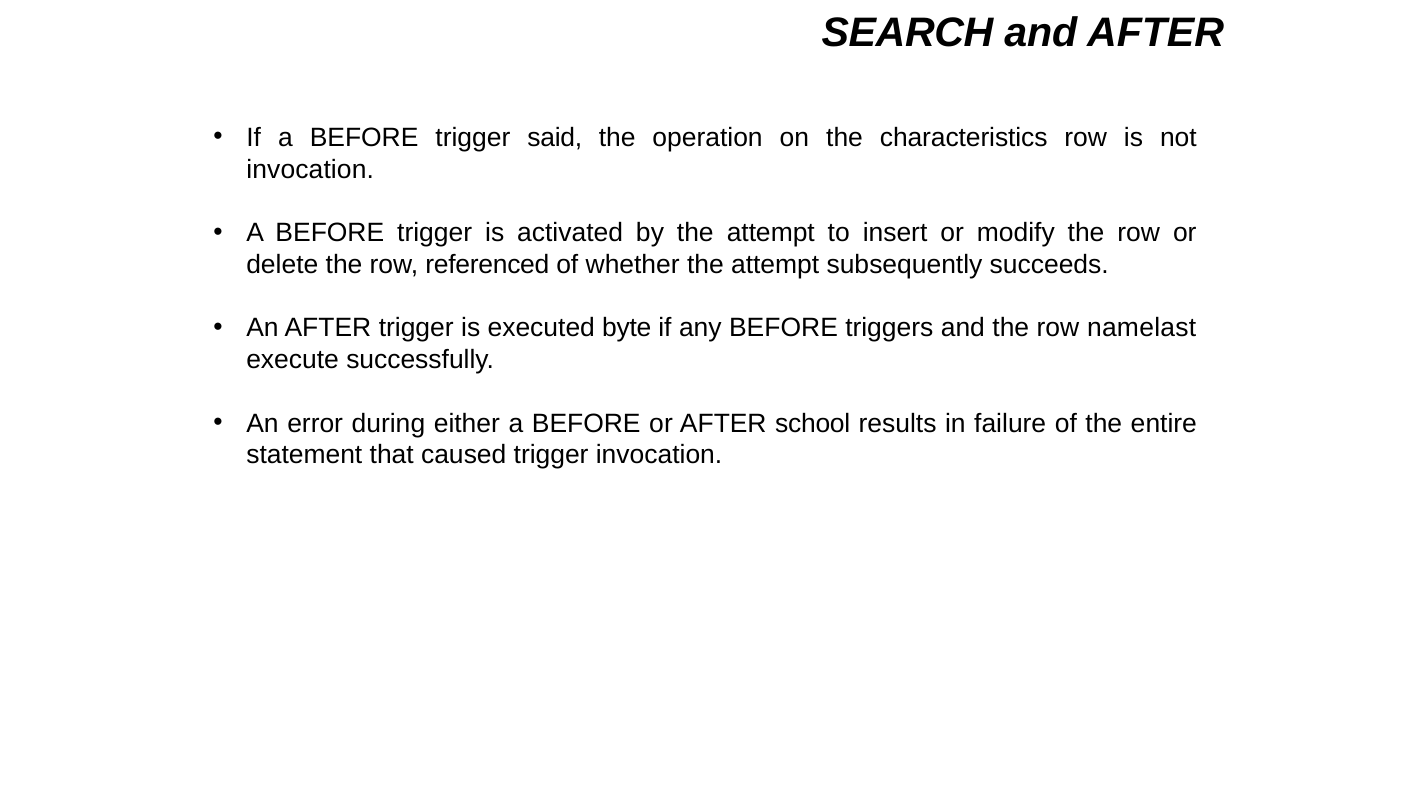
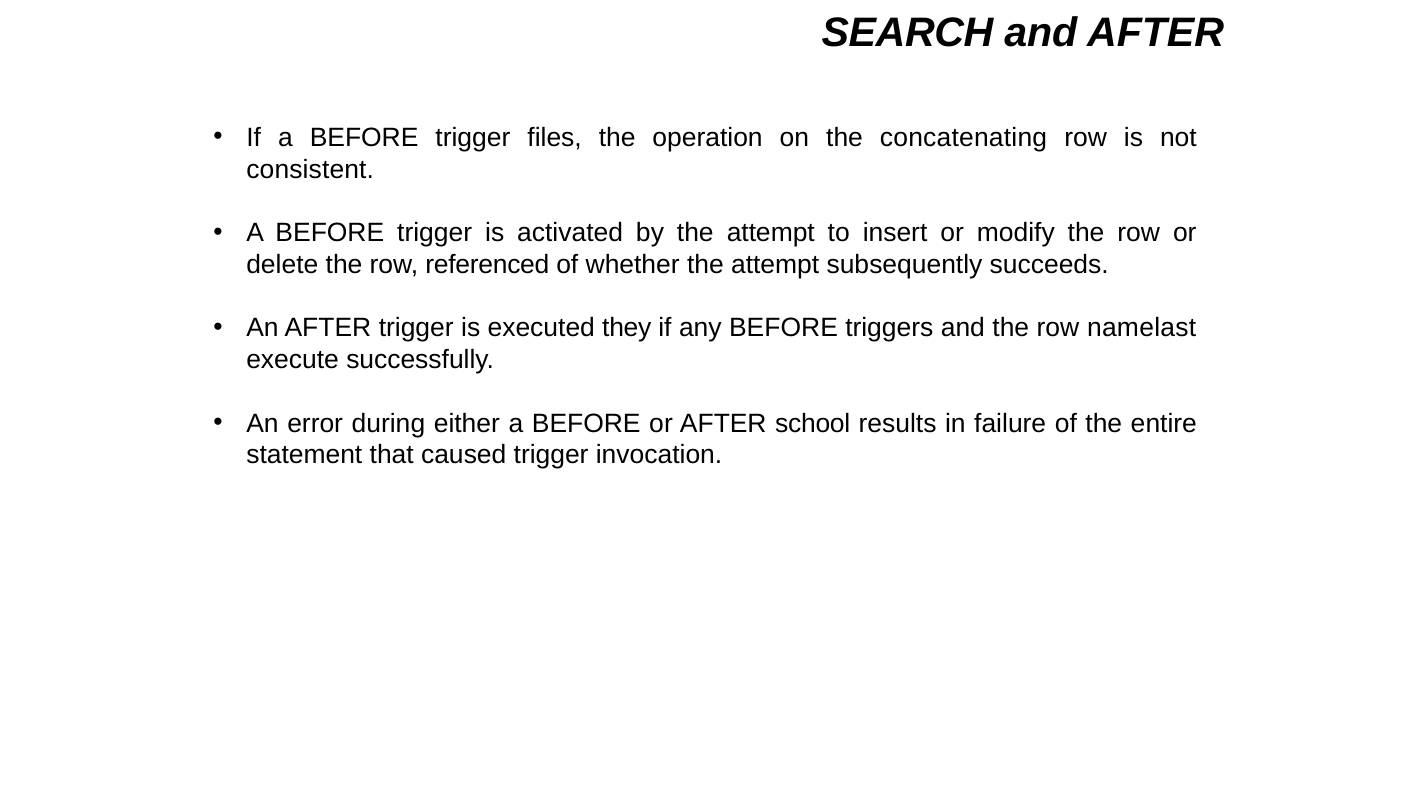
said: said -> files
characteristics: characteristics -> concatenating
invocation at (310, 169): invocation -> consistent
byte: byte -> they
